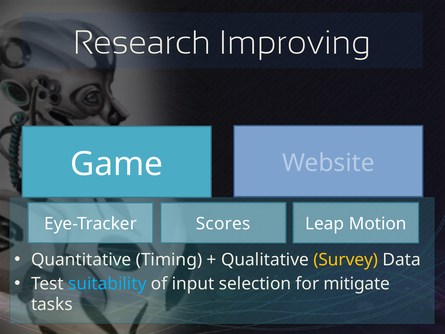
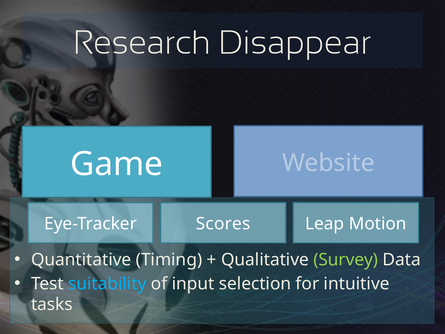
Improving: Improving -> Disappear
Survey colour: yellow -> light green
mitigate: mitigate -> intuitive
